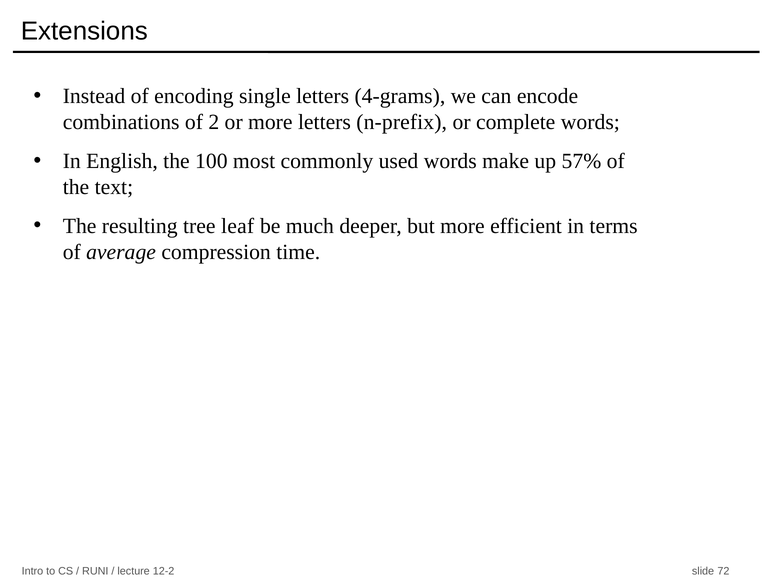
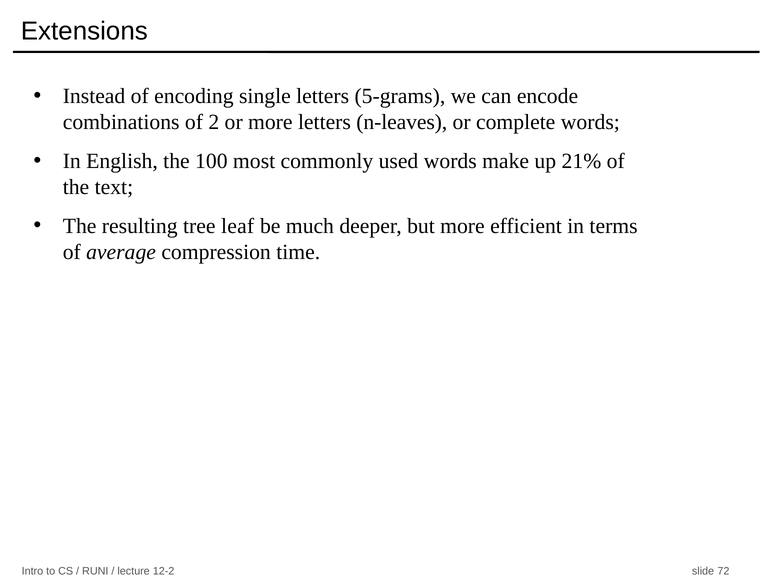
4-grams: 4-grams -> 5-grams
n-prefix: n-prefix -> n-leaves
57%: 57% -> 21%
